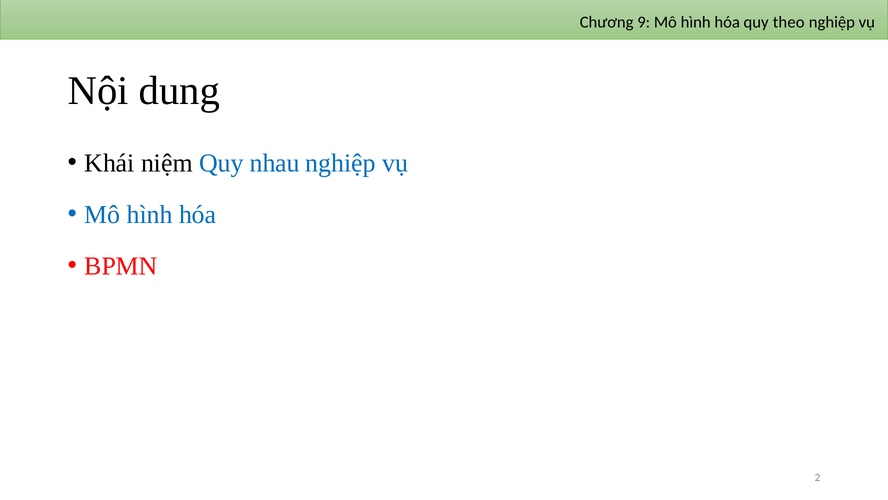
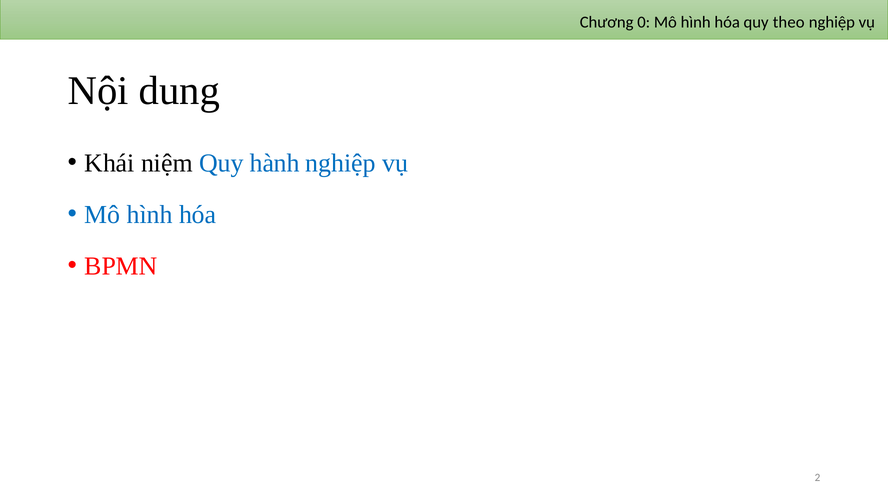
9: 9 -> 0
nhau: nhau -> hành
